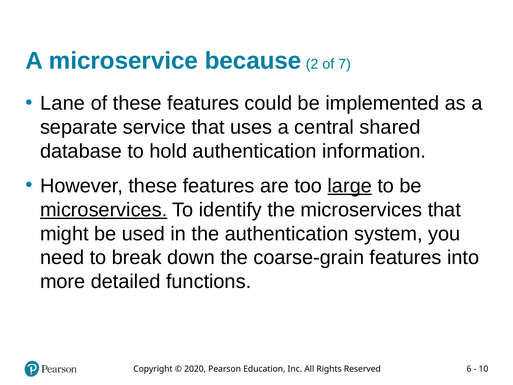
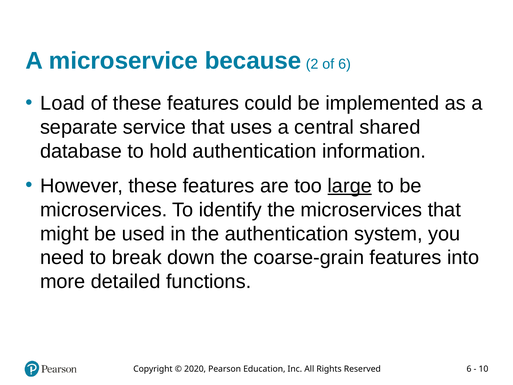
of 7: 7 -> 6
Lane: Lane -> Load
microservices at (104, 210) underline: present -> none
